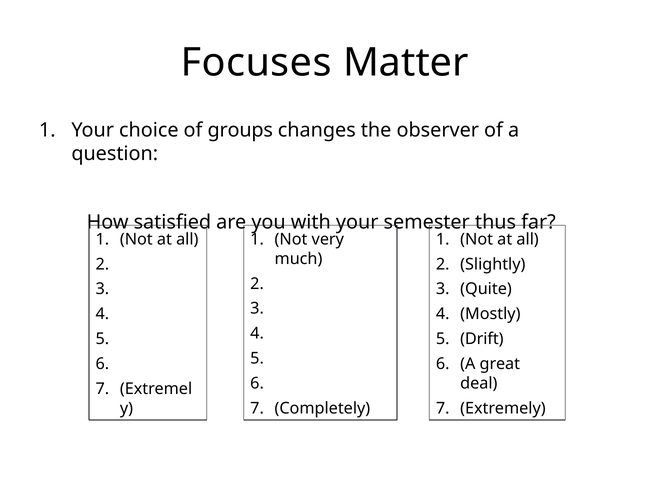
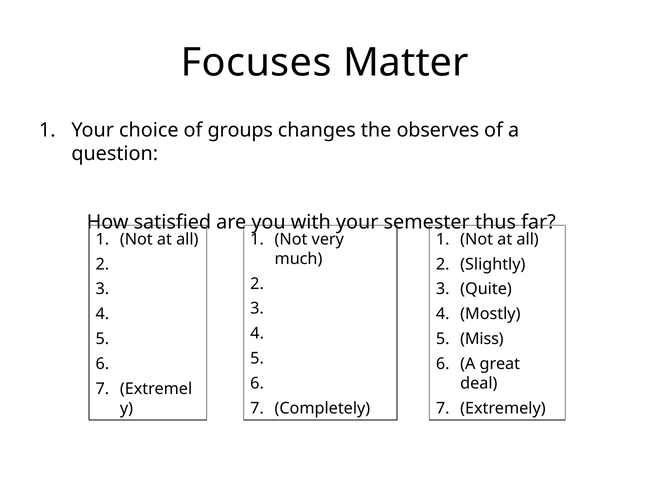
observer: observer -> observes
Drift: Drift -> Miss
